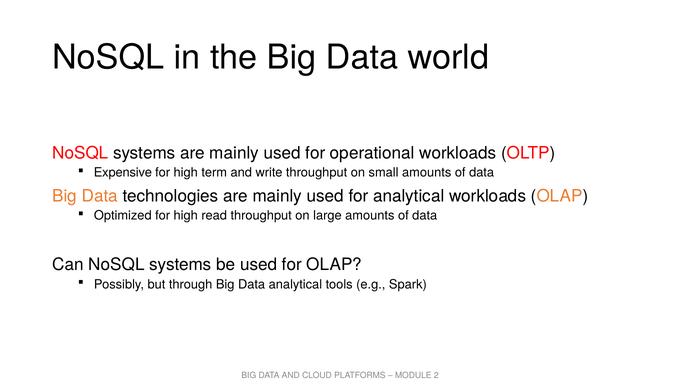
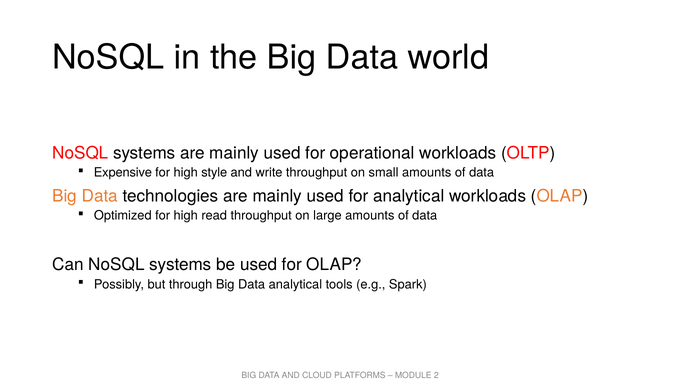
term: term -> style
